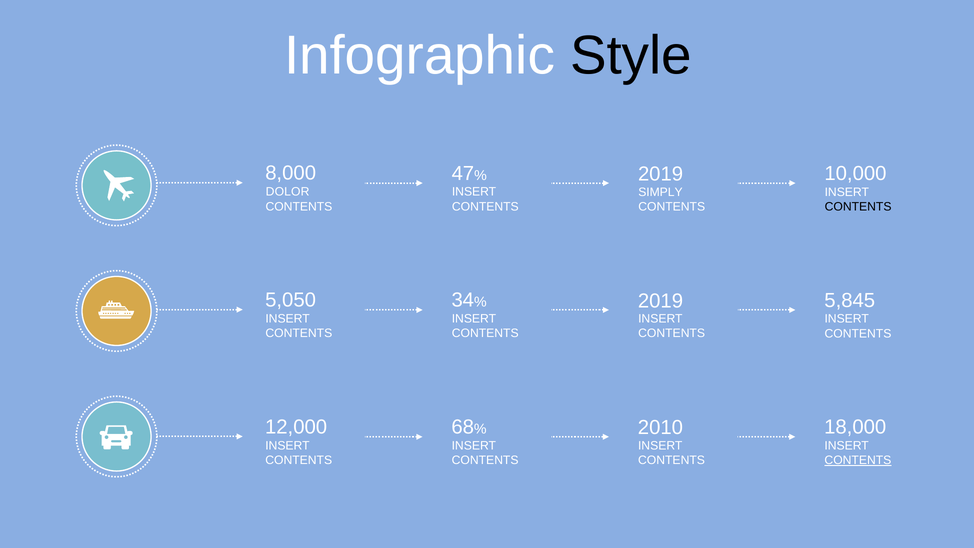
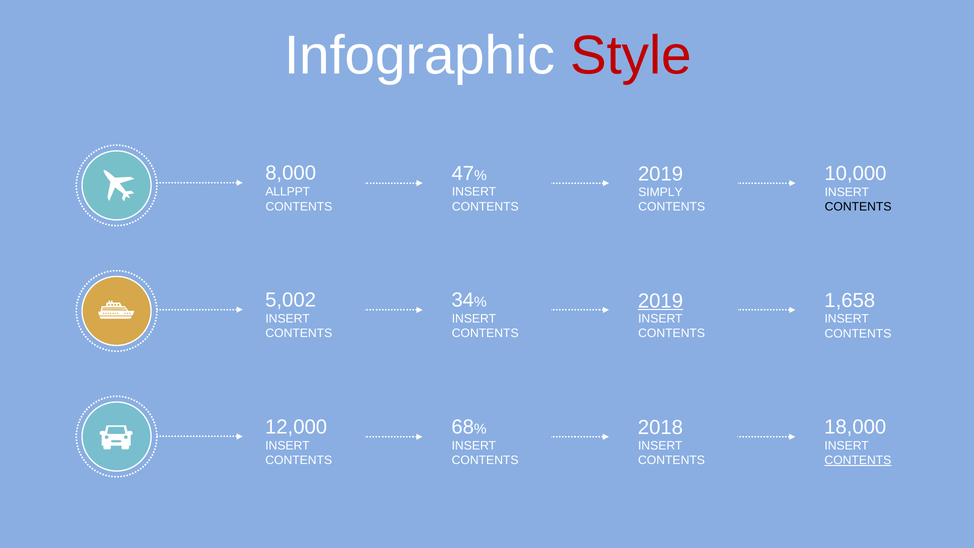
Style colour: black -> red
DOLOR: DOLOR -> ALLPPT
5,050: 5,050 -> 5,002
5,845: 5,845 -> 1,658
2019 at (661, 301) underline: none -> present
2010: 2010 -> 2018
